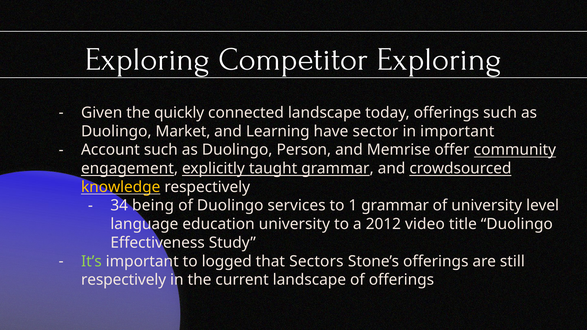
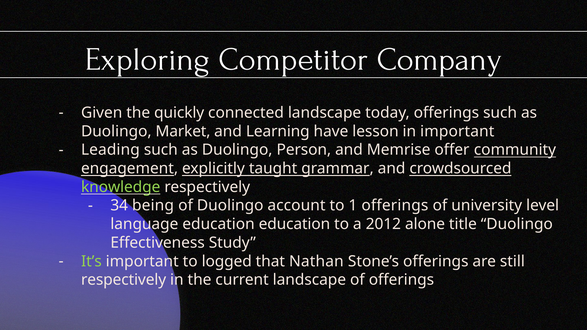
Competitor Exploring: Exploring -> Company
sector: sector -> lesson
Account: Account -> Leading
knowledge colour: yellow -> light green
services: services -> account
1 grammar: grammar -> offerings
education university: university -> education
video: video -> alone
Sectors: Sectors -> Nathan
